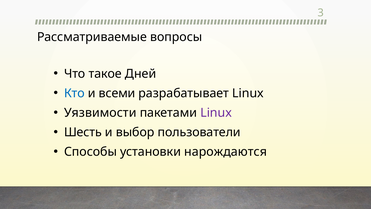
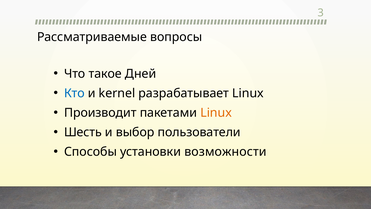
всеми: всеми -> kernel
Уязвимости: Уязвимости -> Производит
Linux at (216, 113) colour: purple -> orange
нарождаются: нарождаются -> возможности
